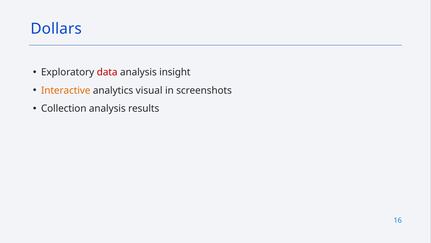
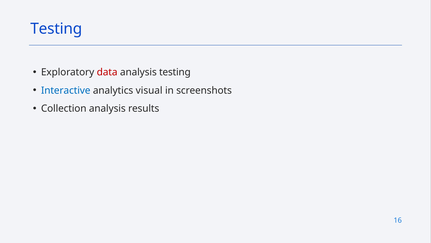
Dollars at (56, 29): Dollars -> Testing
analysis insight: insight -> testing
Interactive colour: orange -> blue
